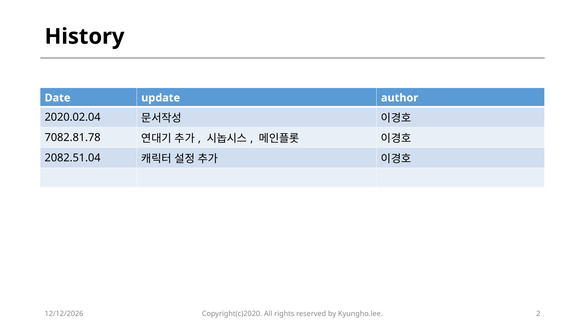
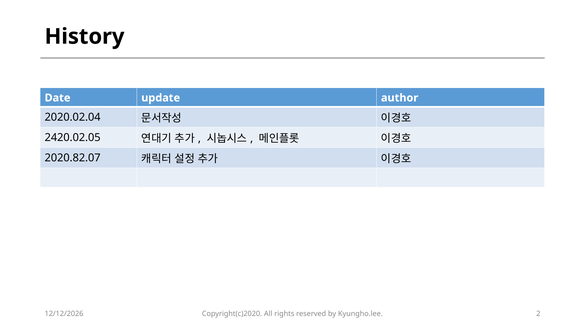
7082.81.78: 7082.81.78 -> 2420.02.05
2082.51.04: 2082.51.04 -> 2020.82.07
